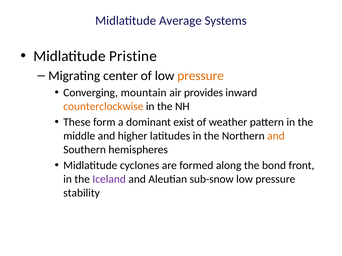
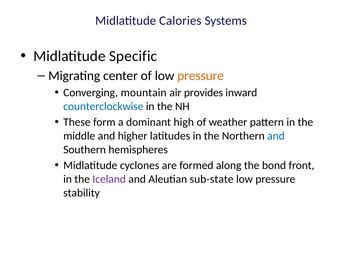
Average: Average -> Calories
Pristine: Pristine -> Specific
counterclockwise colour: orange -> blue
exist: exist -> high
and at (276, 136) colour: orange -> blue
sub-snow: sub-snow -> sub-state
